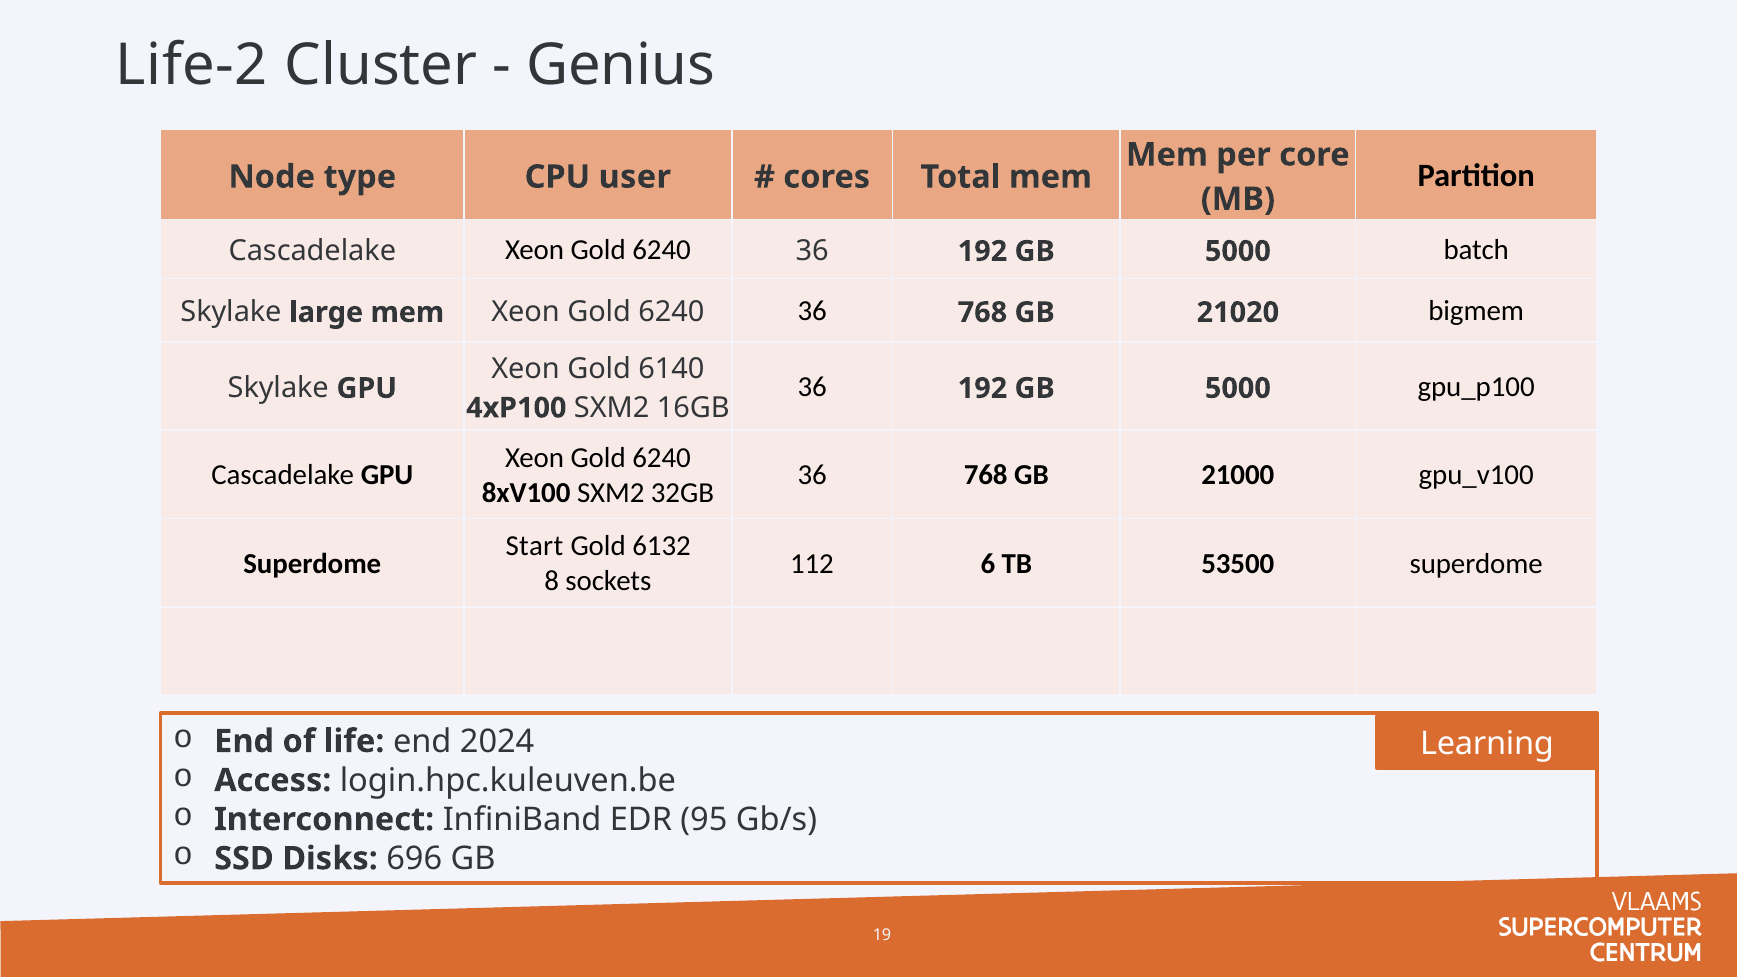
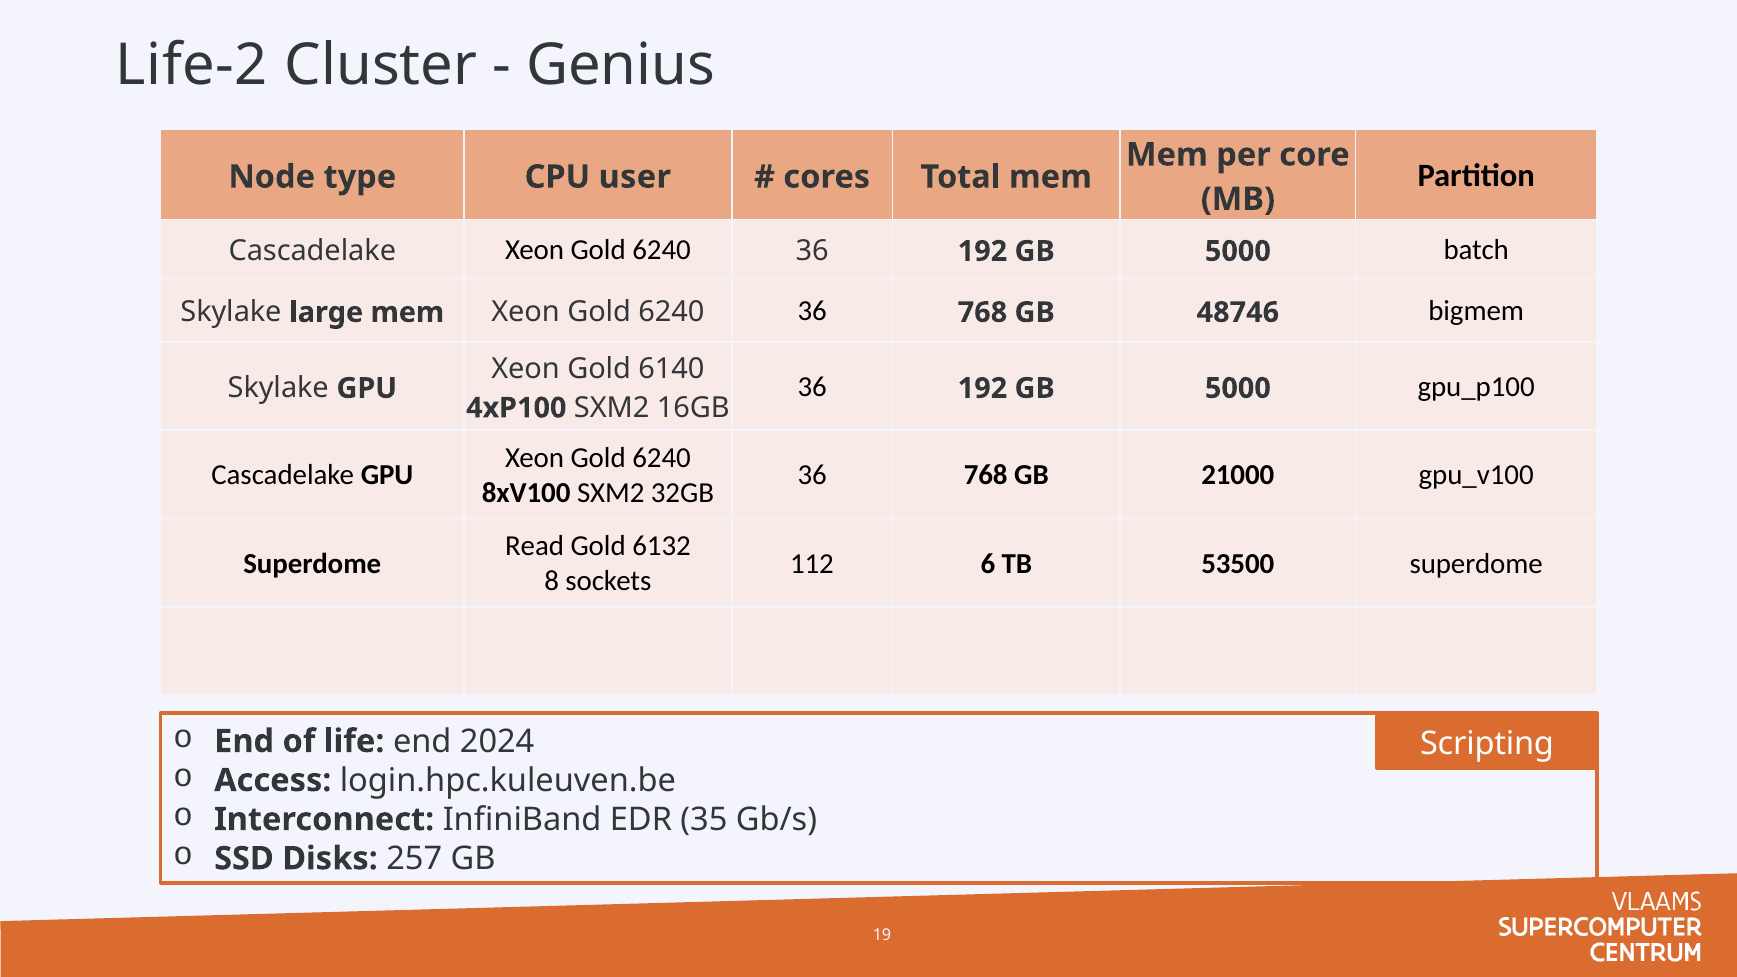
21020: 21020 -> 48746
Start: Start -> Read
Learning: Learning -> Scripting
95: 95 -> 35
696: 696 -> 257
